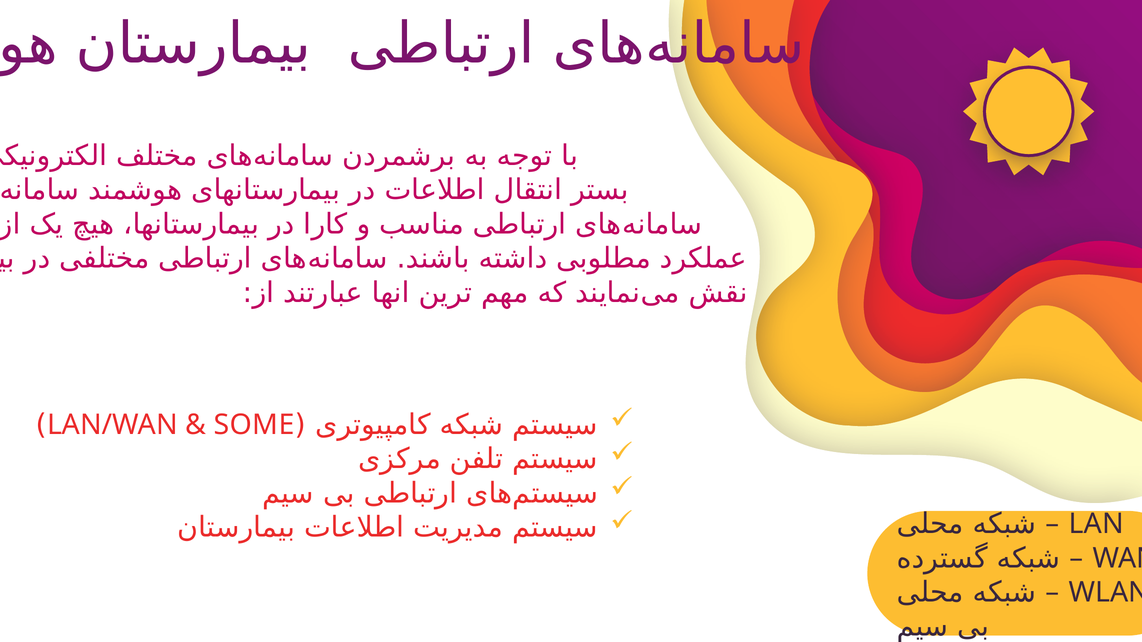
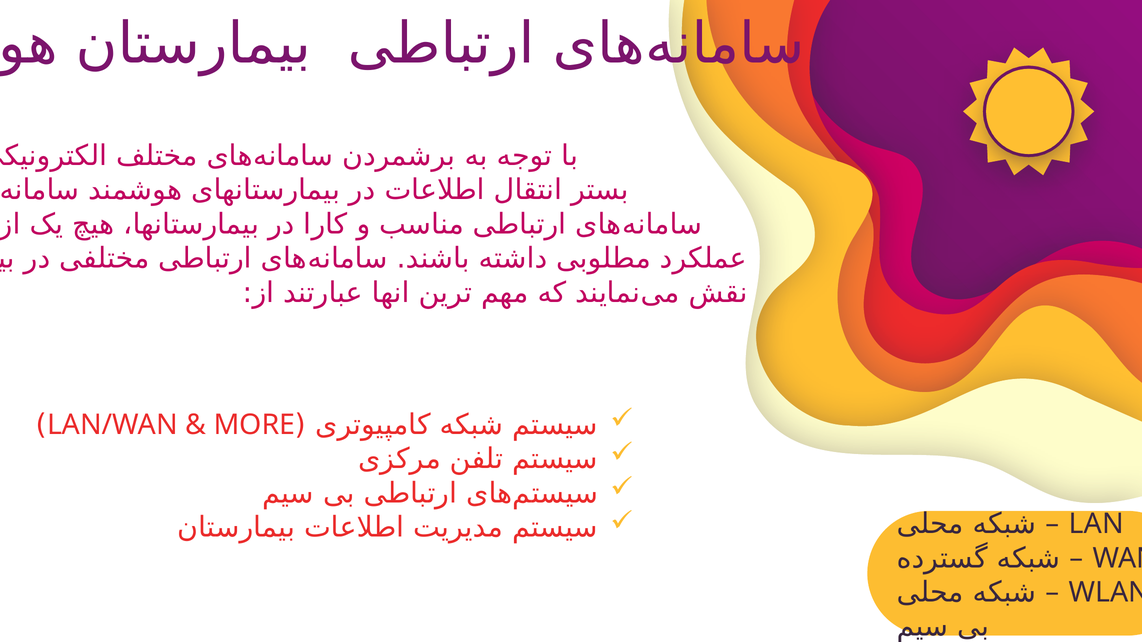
SOME: SOME -> MORE
